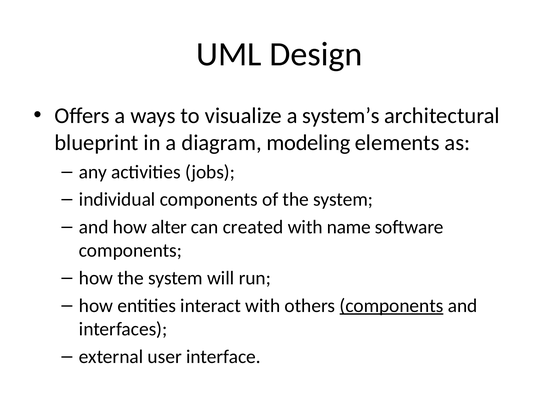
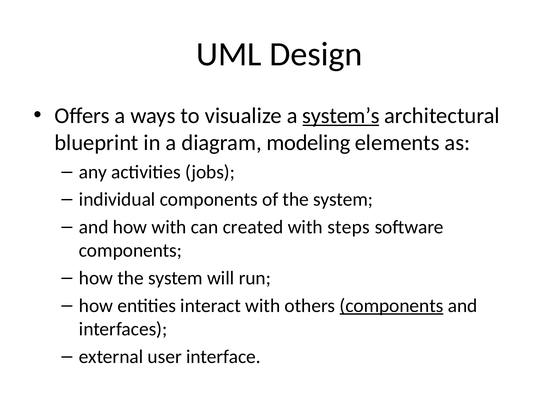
system’s underline: none -> present
how alter: alter -> with
name: name -> steps
